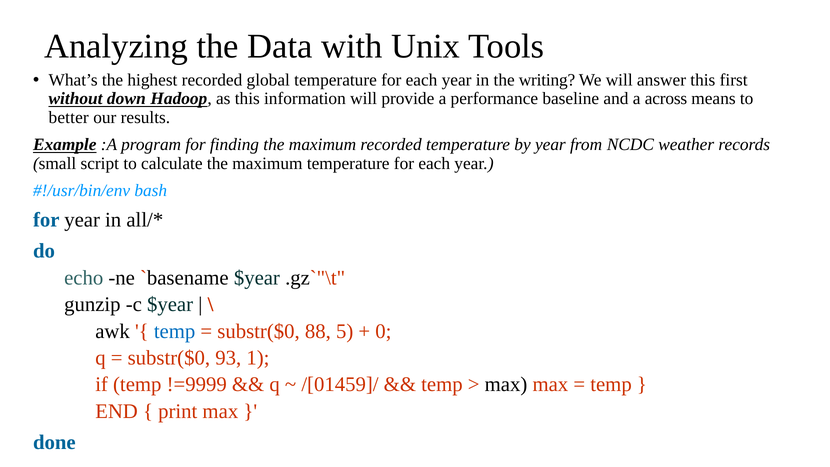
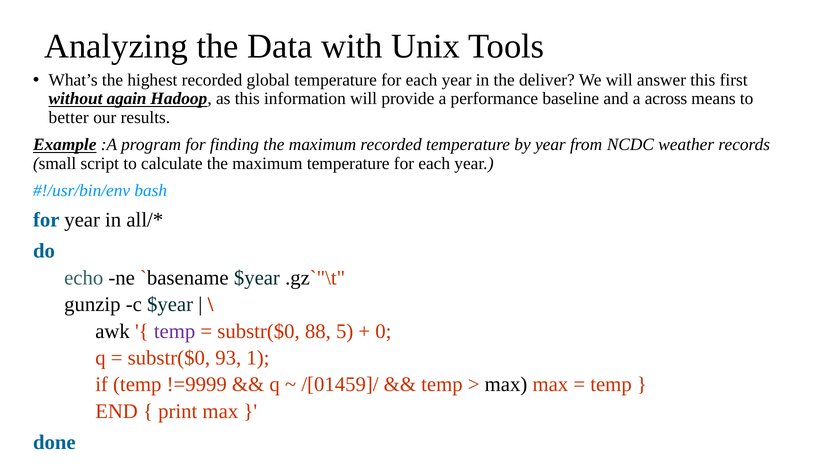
writing: writing -> deliver
down: down -> again
temp at (175, 331) colour: blue -> purple
